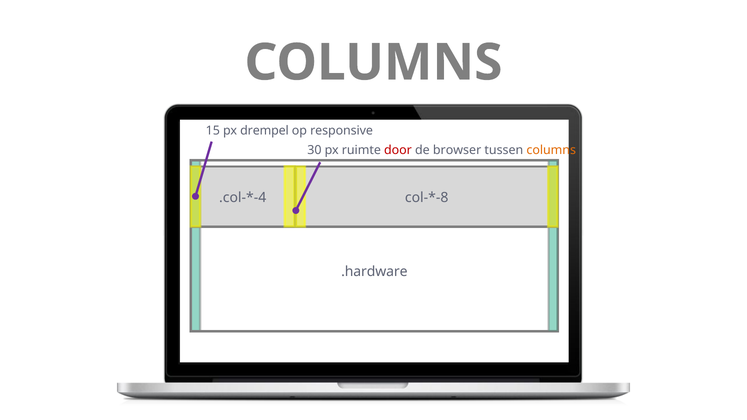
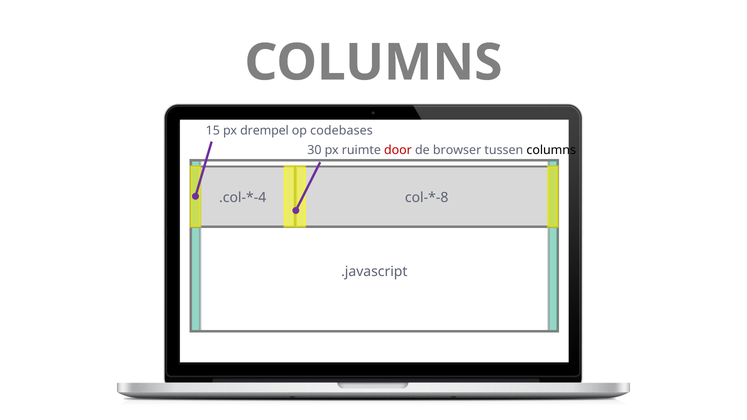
responsive: responsive -> codebases
columns at (551, 150) colour: orange -> black
.hardware: .hardware -> .javascript
